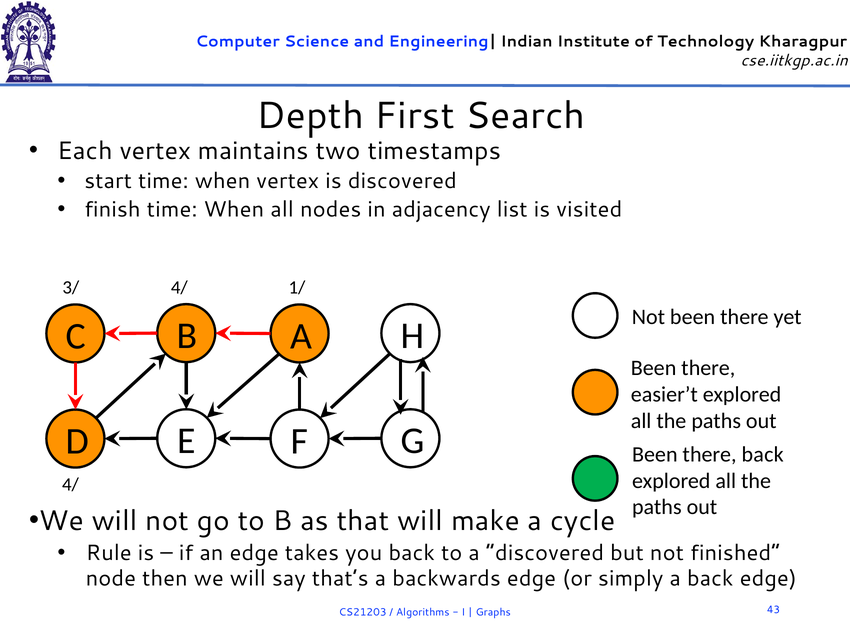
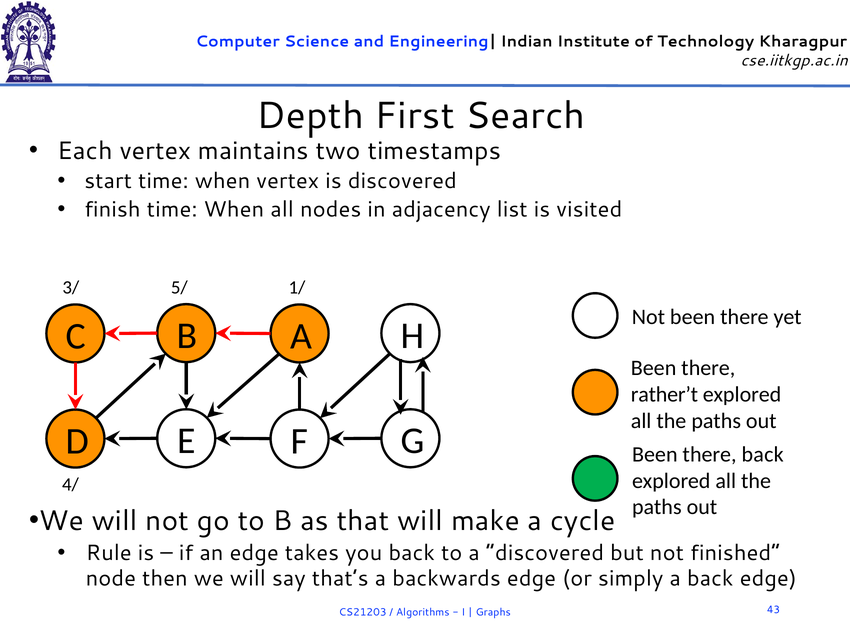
4/ at (179, 288): 4/ -> 5/
easier’t: easier’t -> rather’t
